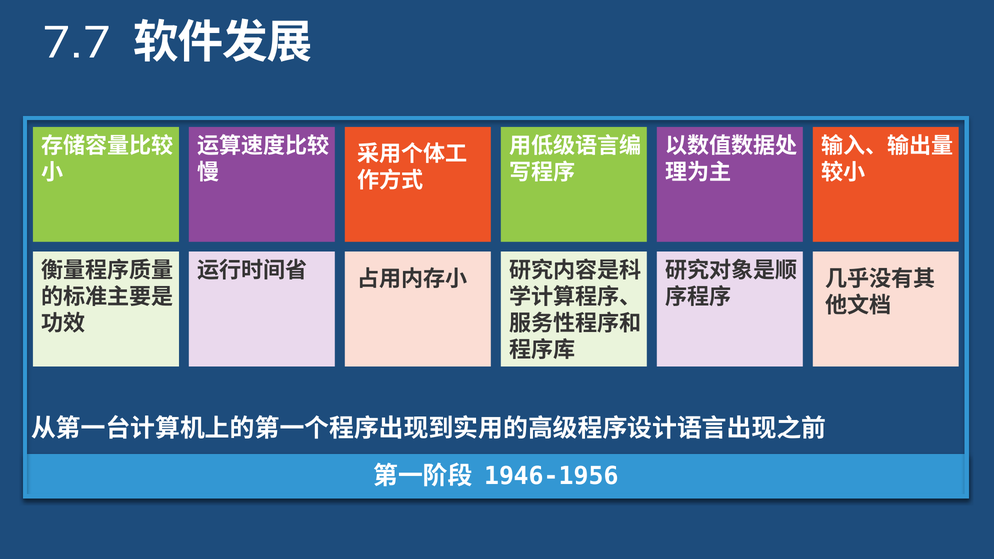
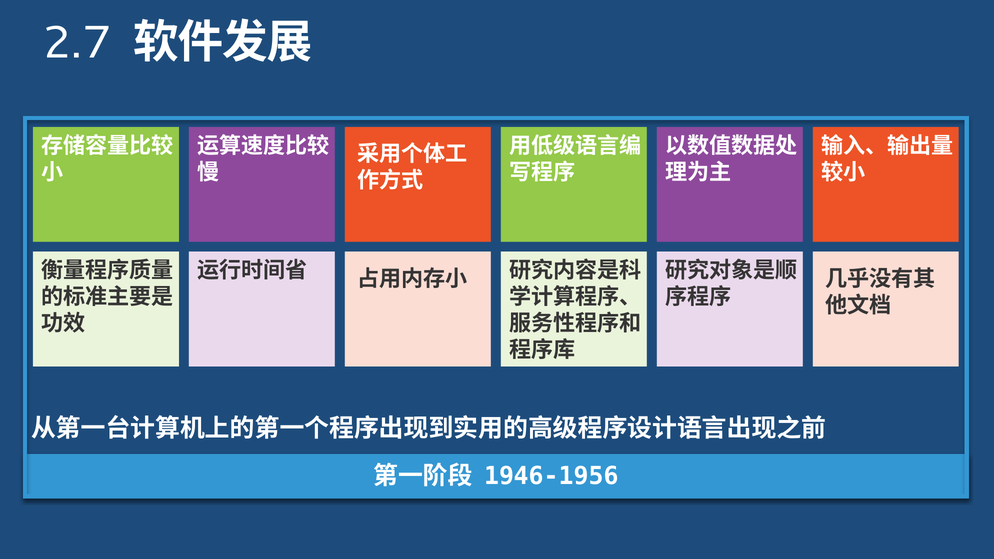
7.7: 7.7 -> 2.7
